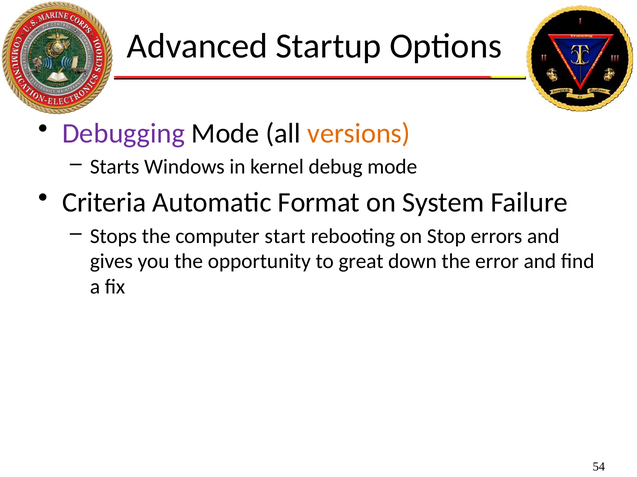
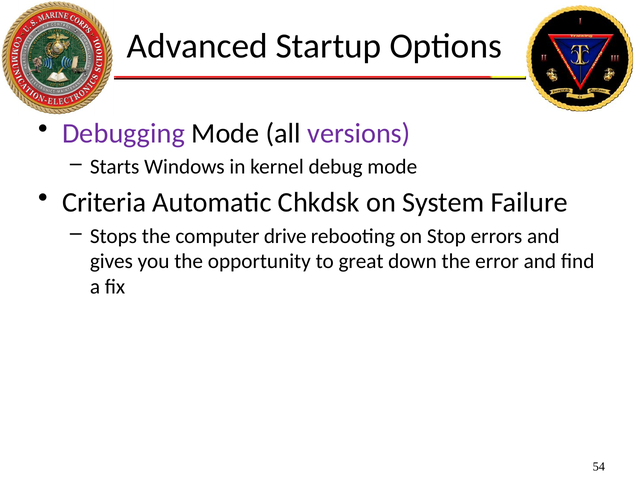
versions colour: orange -> purple
Format: Format -> Chkdsk
start: start -> drive
